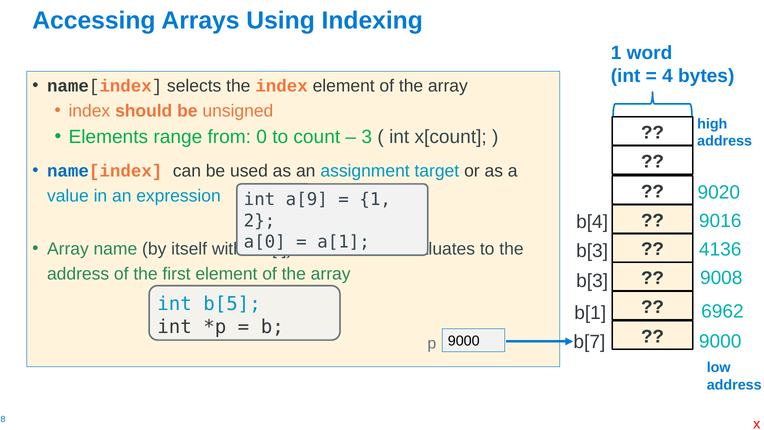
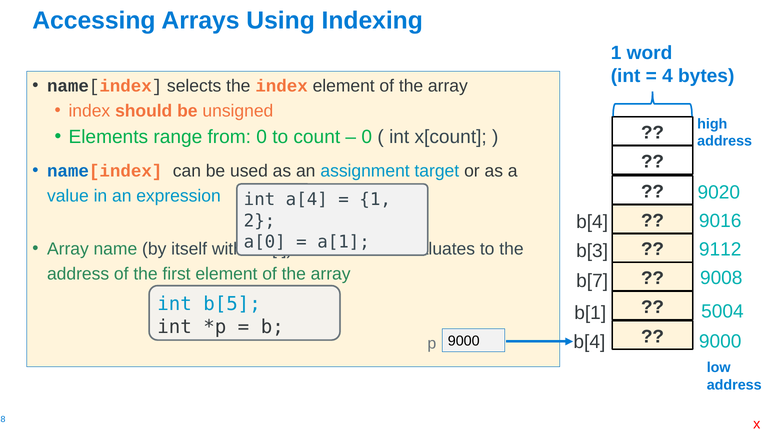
3 at (367, 137): 3 -> 0
a[9: a[9 -> a[4
4136: 4136 -> 9112
b[3 at (592, 281): b[3 -> b[7
6962: 6962 -> 5004
b[7 at (589, 342): b[7 -> b[4
